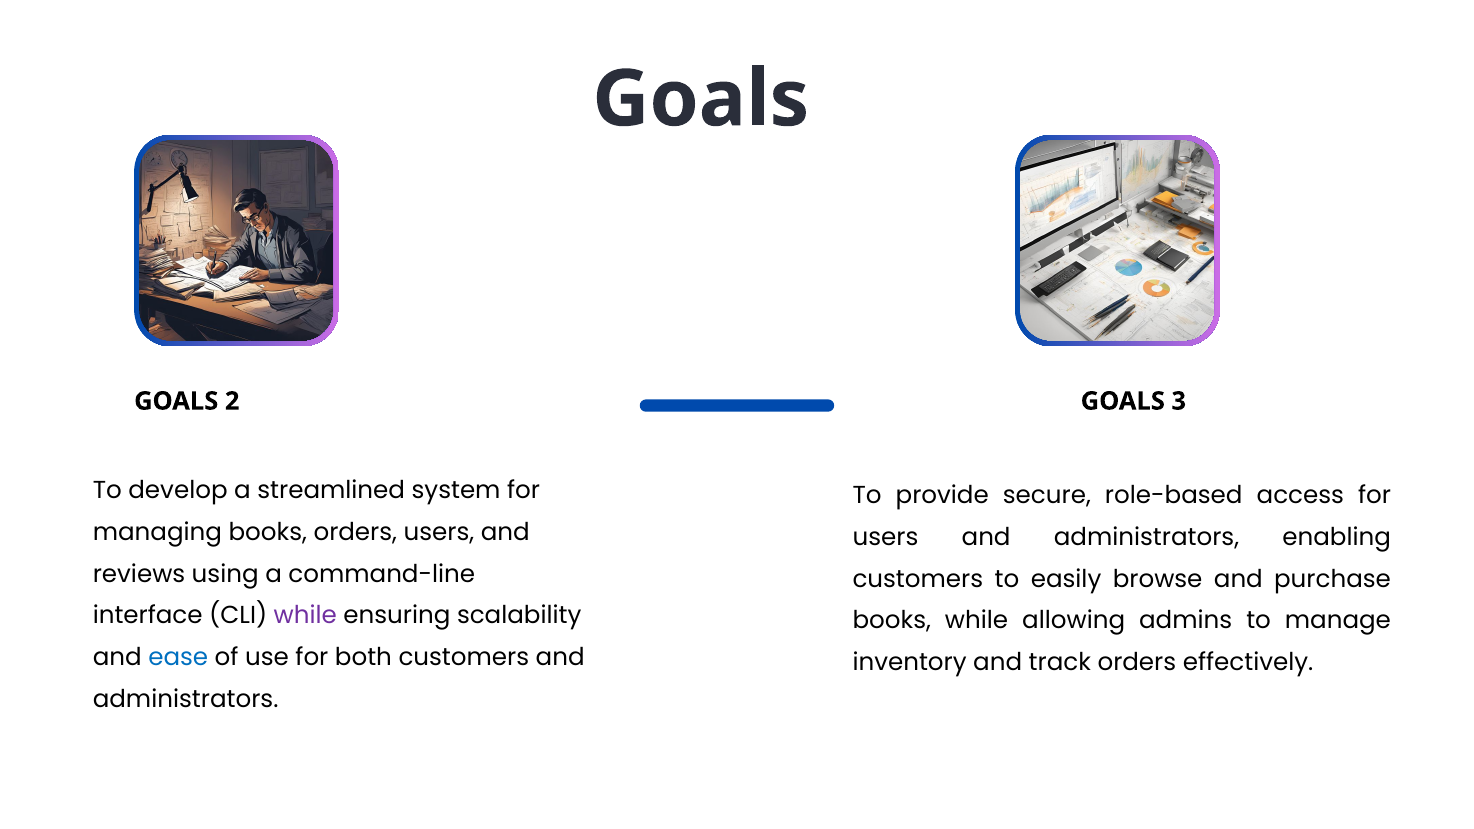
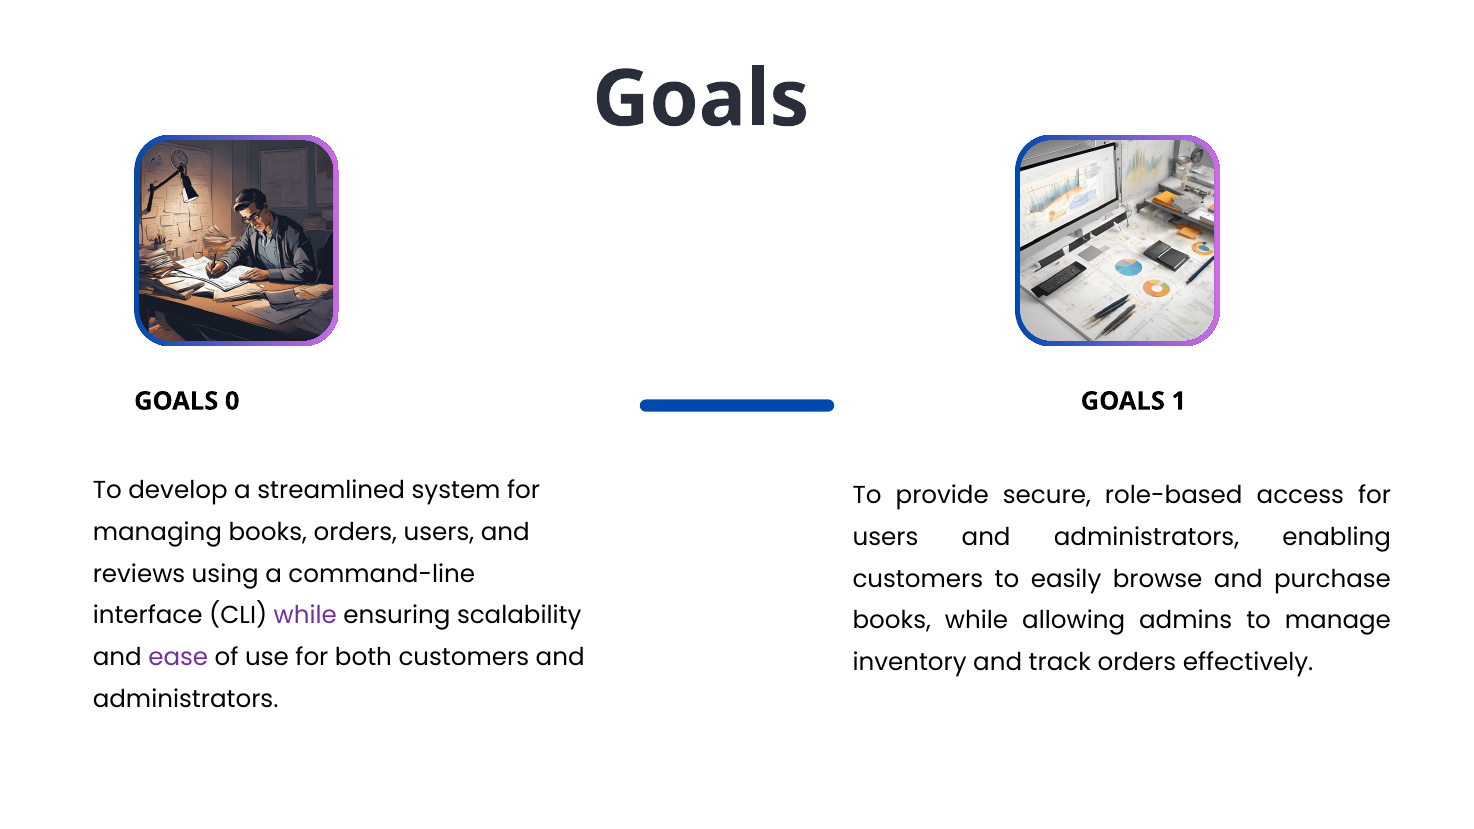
2: 2 -> 0
3: 3 -> 1
ease colour: blue -> purple
